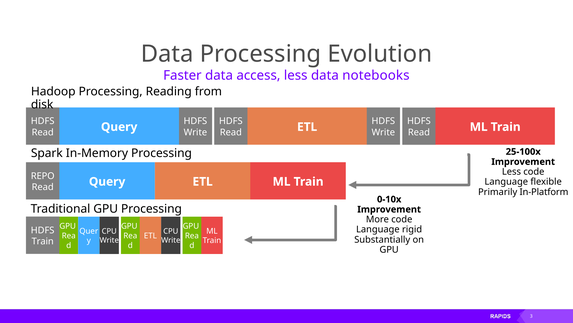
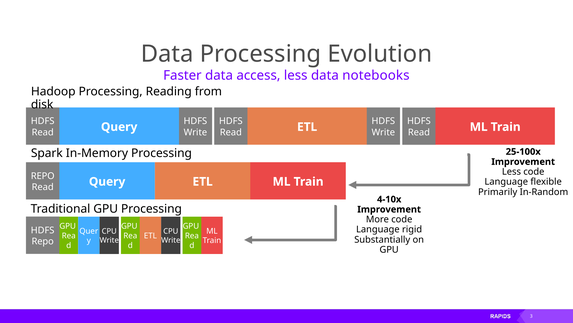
In-Platform: In-Platform -> In-Random
0-10x: 0-10x -> 4-10x
Train at (43, 241): Train -> Repo
